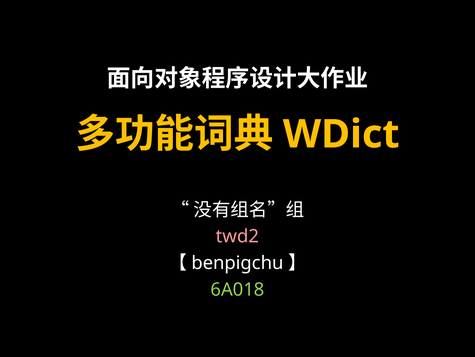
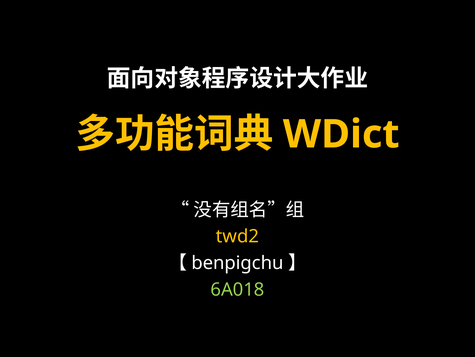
twd2 colour: pink -> yellow
